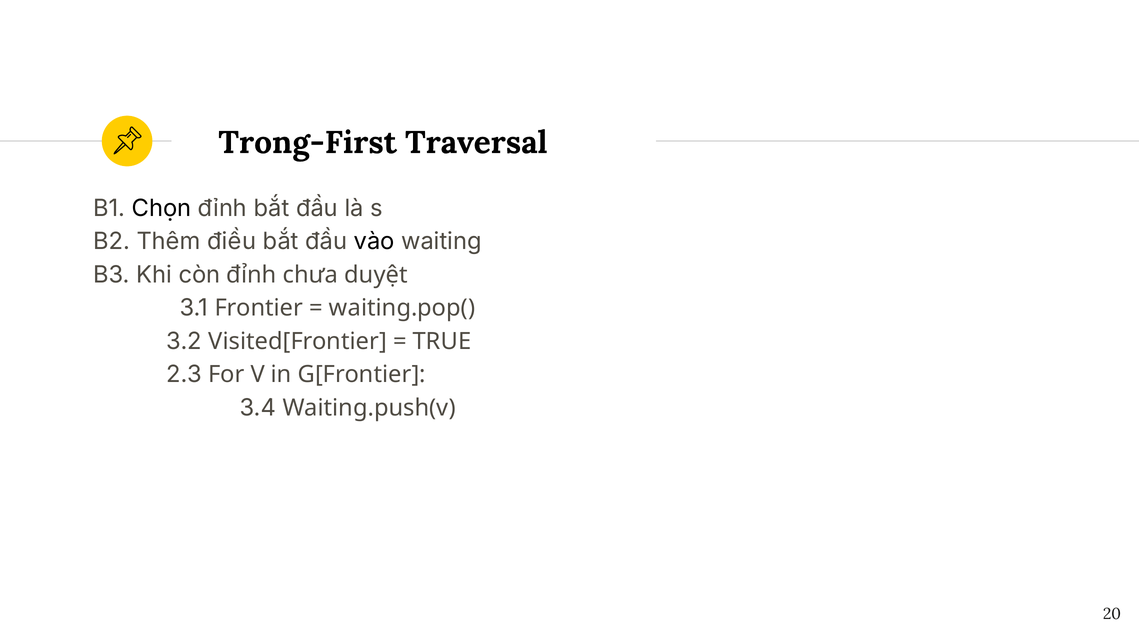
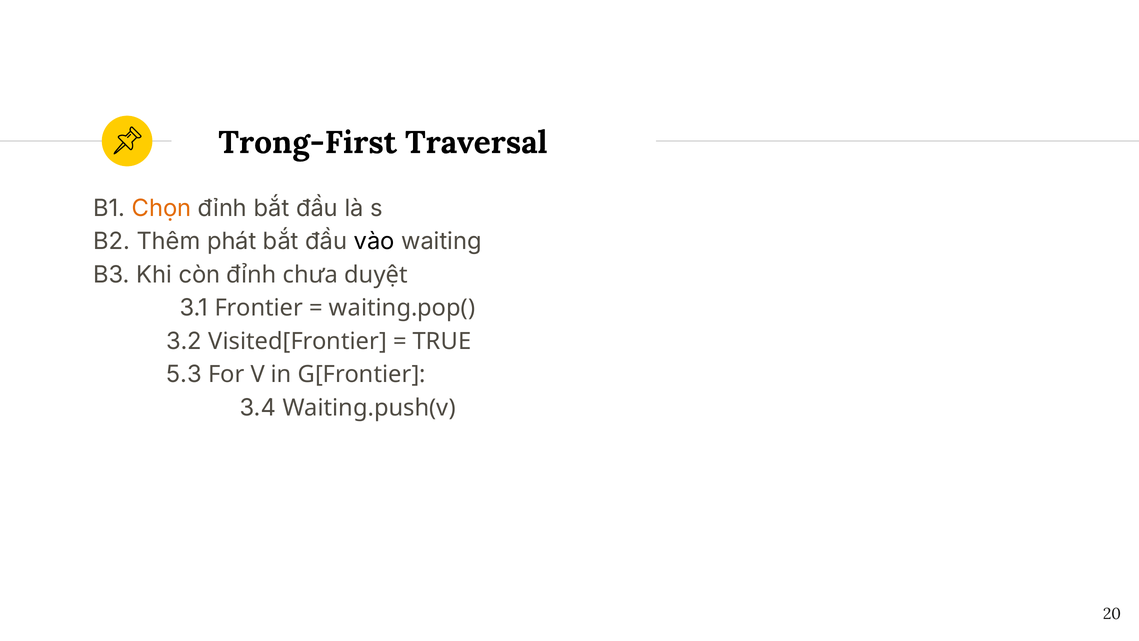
Chọn colour: black -> orange
điều: điều -> phát
2.3: 2.3 -> 5.3
